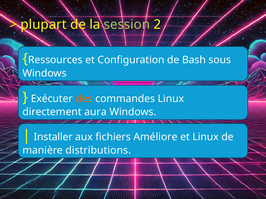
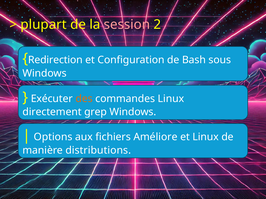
session colour: light green -> pink
Ressources: Ressources -> Redirection
aura: aura -> grep
Installer: Installer -> Options
